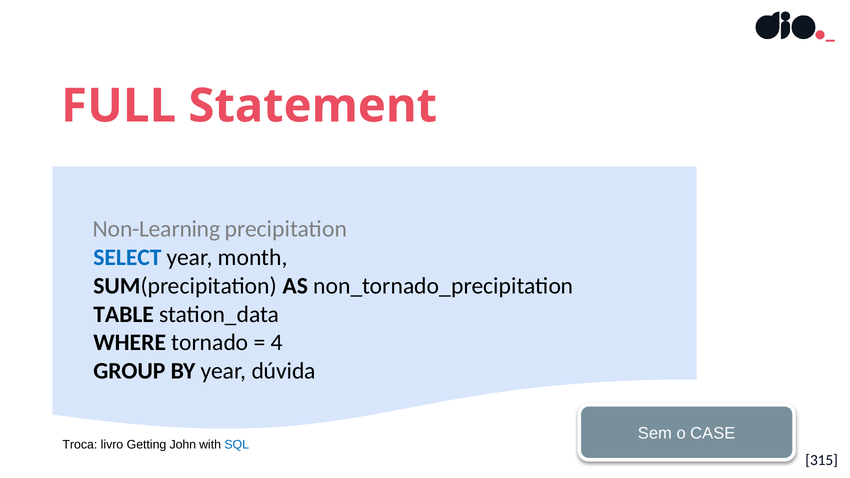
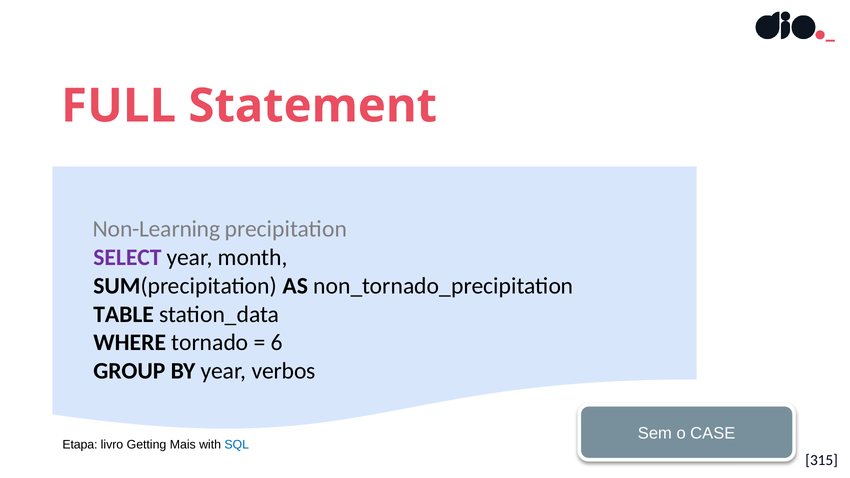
SELECT colour: blue -> purple
4: 4 -> 6
dúvida: dúvida -> verbos
Troca: Troca -> Etapa
John: John -> Mais
